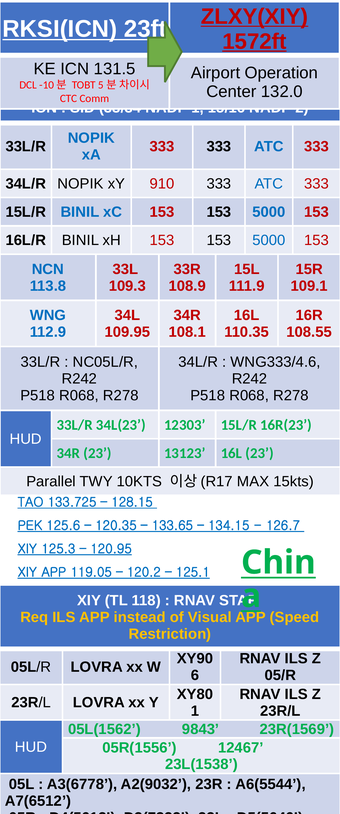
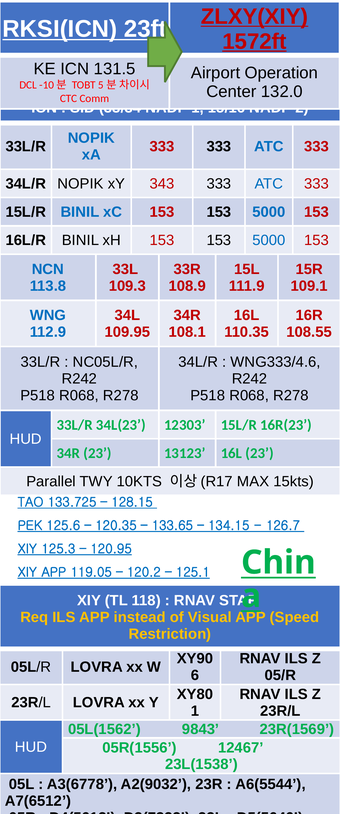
910: 910 -> 343
